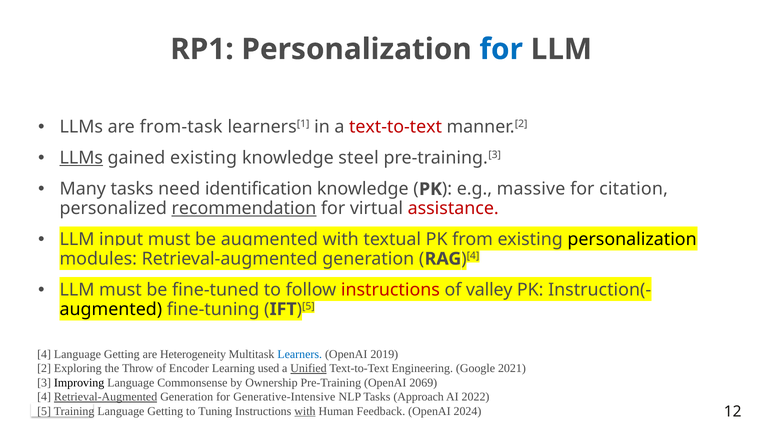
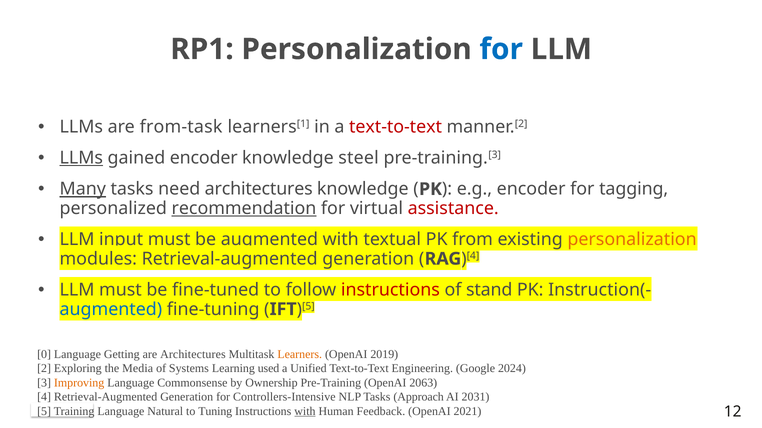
gained existing: existing -> encoder
Many underline: none -> present
need identification: identification -> architectures
e.g massive: massive -> encoder
citation: citation -> tagging
personalization at (632, 240) colour: black -> orange
valley: valley -> stand
augmented at (111, 310) colour: black -> blue
4 at (44, 355): 4 -> 0
are Heterogeneity: Heterogeneity -> Architectures
Learners colour: blue -> orange
Throw: Throw -> Media
Encoder: Encoder -> Systems
Unified underline: present -> none
2021: 2021 -> 2024
Improving colour: black -> orange
2069: 2069 -> 2063
Retrieval-Augmented at (106, 398) underline: present -> none
Generative-Intensive: Generative-Intensive -> Controllers-Intensive
2022: 2022 -> 2031
Getting at (165, 412): Getting -> Natural
2024: 2024 -> 2021
